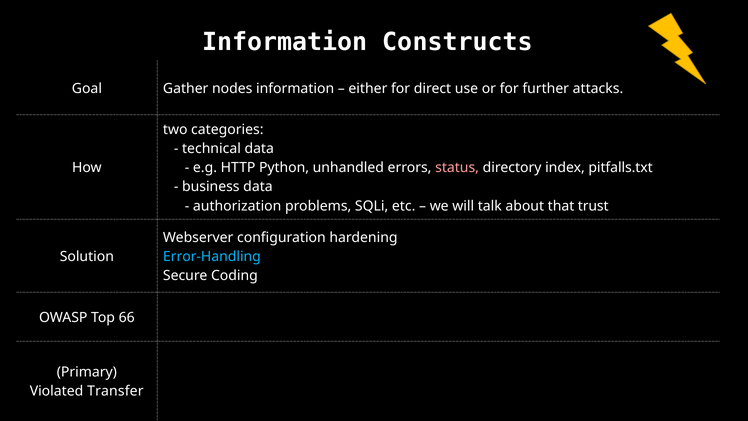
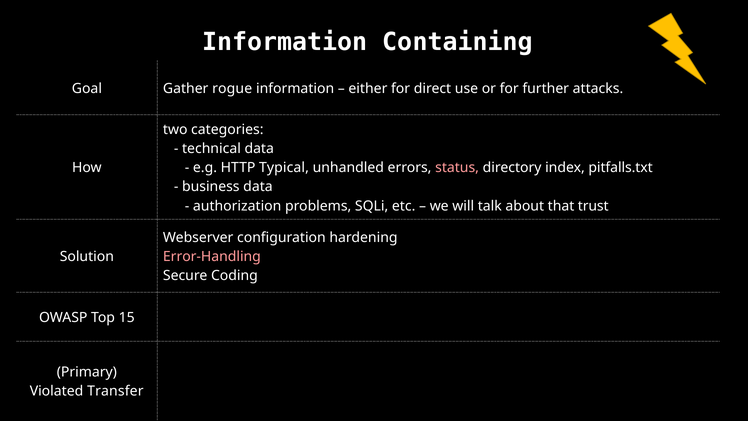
Constructs: Constructs -> Containing
nodes: nodes -> rogue
Python: Python -> Typical
Error-Handling colour: light blue -> pink
66: 66 -> 15
